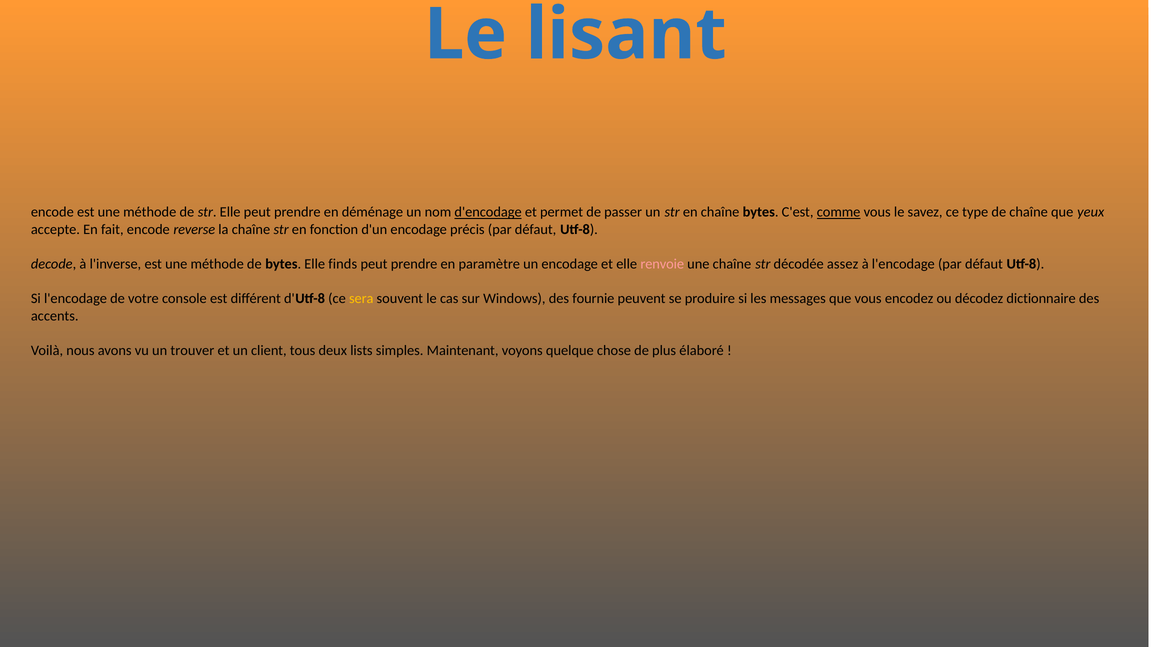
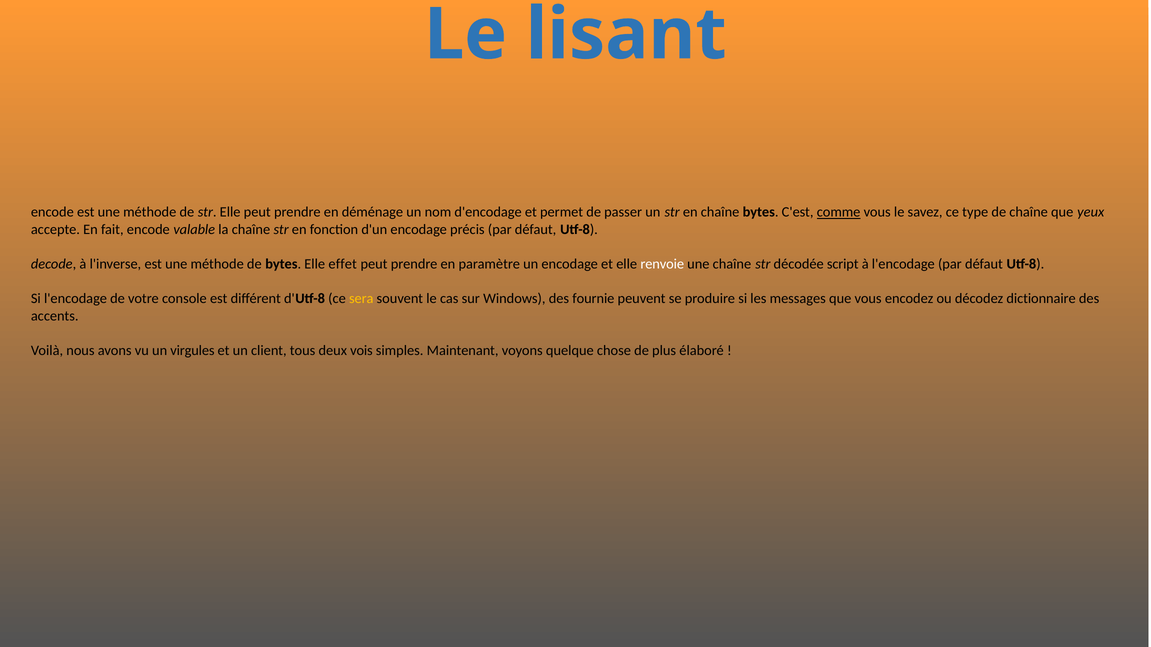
d'encodage underline: present -> none
reverse: reverse -> valable
finds: finds -> effet
renvoie colour: pink -> white
assez: assez -> script
trouver: trouver -> virgules
lists: lists -> vois
